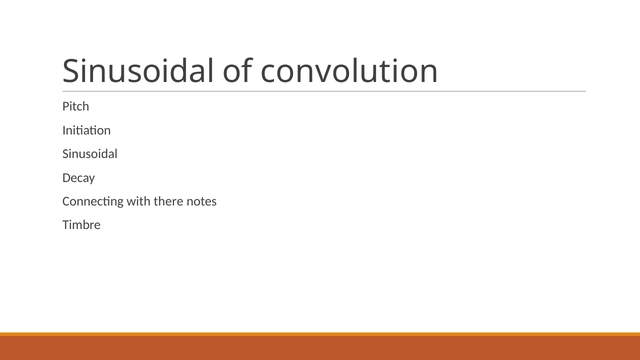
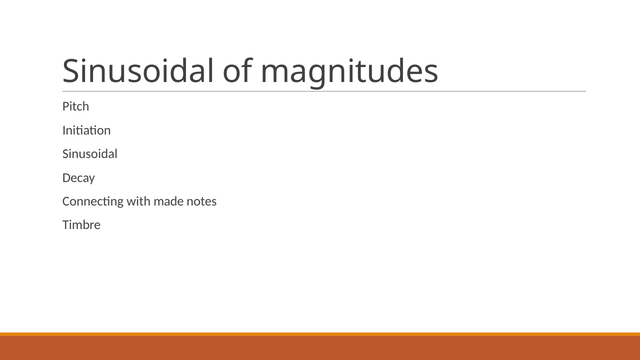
convolution: convolution -> magnitudes
there: there -> made
